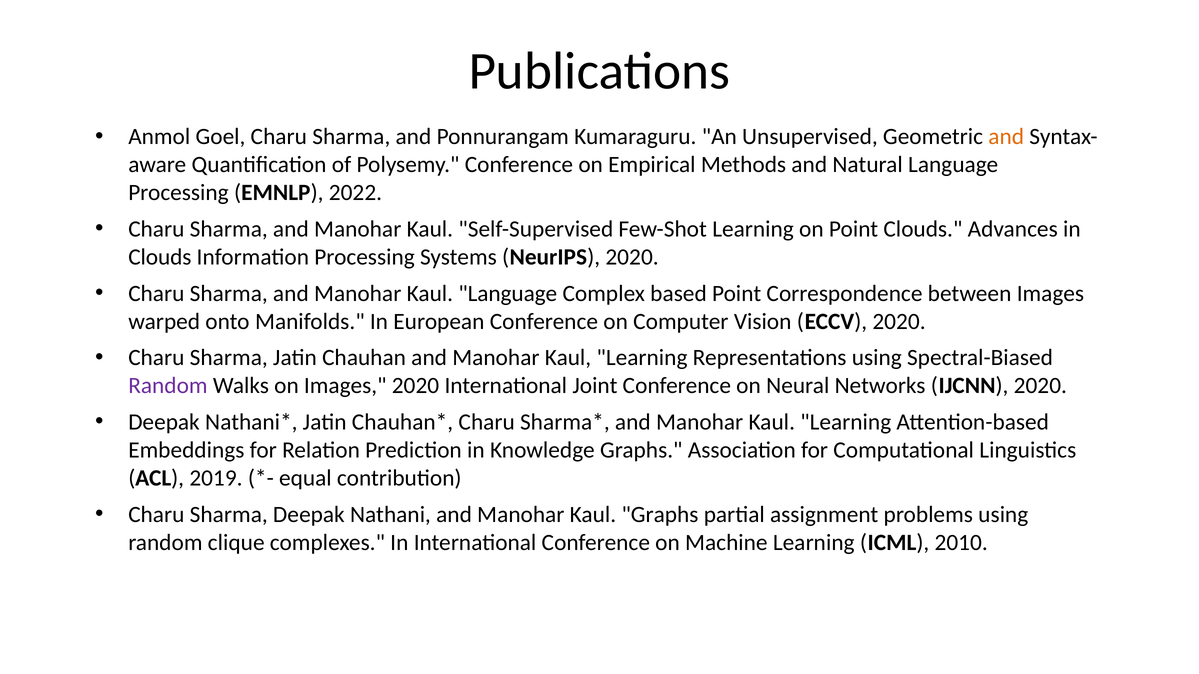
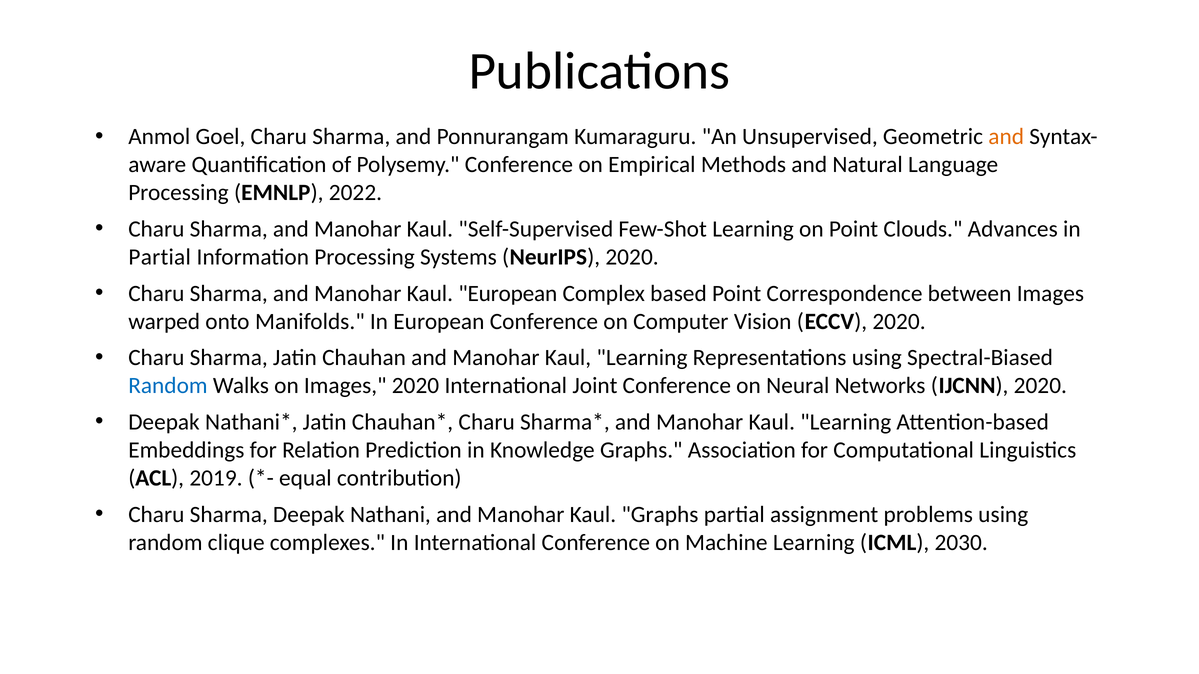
Clouds at (160, 257): Clouds -> Partial
Kaul Language: Language -> European
Random at (168, 386) colour: purple -> blue
2010: 2010 -> 2030
